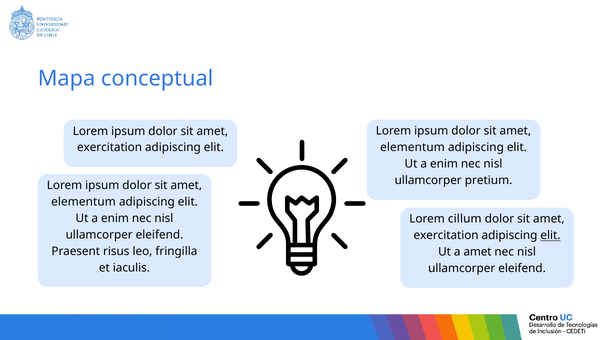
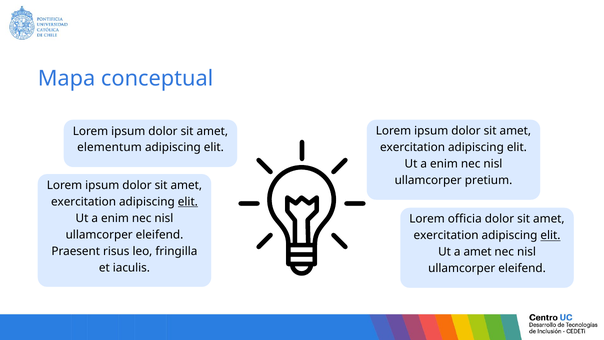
elementum at (412, 147): elementum -> exercitation
exercitation at (110, 147): exercitation -> elementum
elementum at (83, 202): elementum -> exercitation
elit at (188, 202) underline: none -> present
cillum: cillum -> officia
